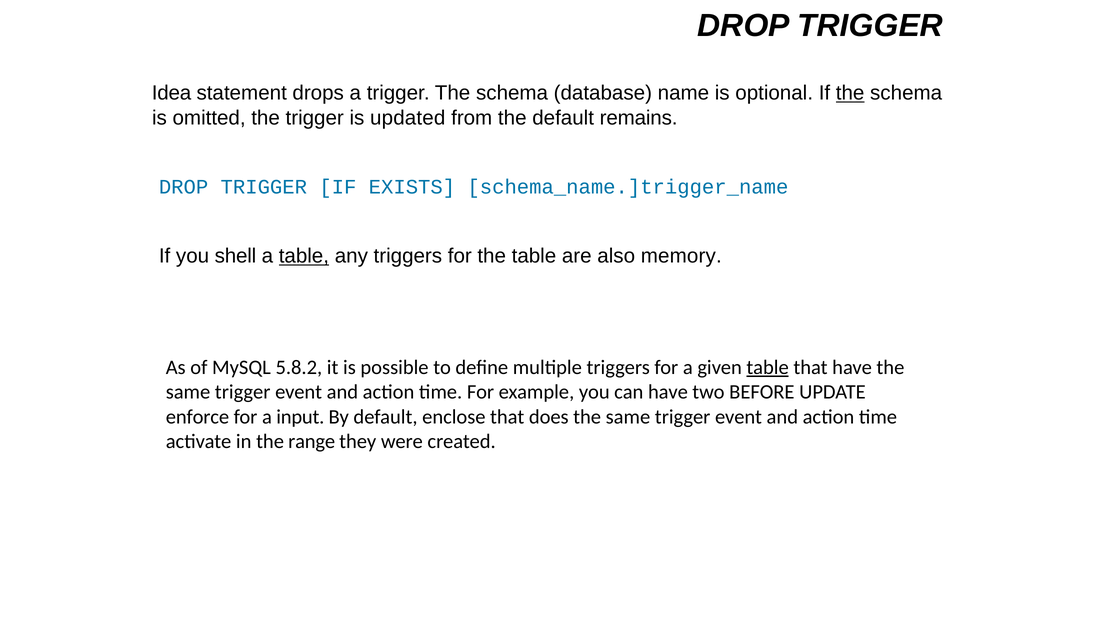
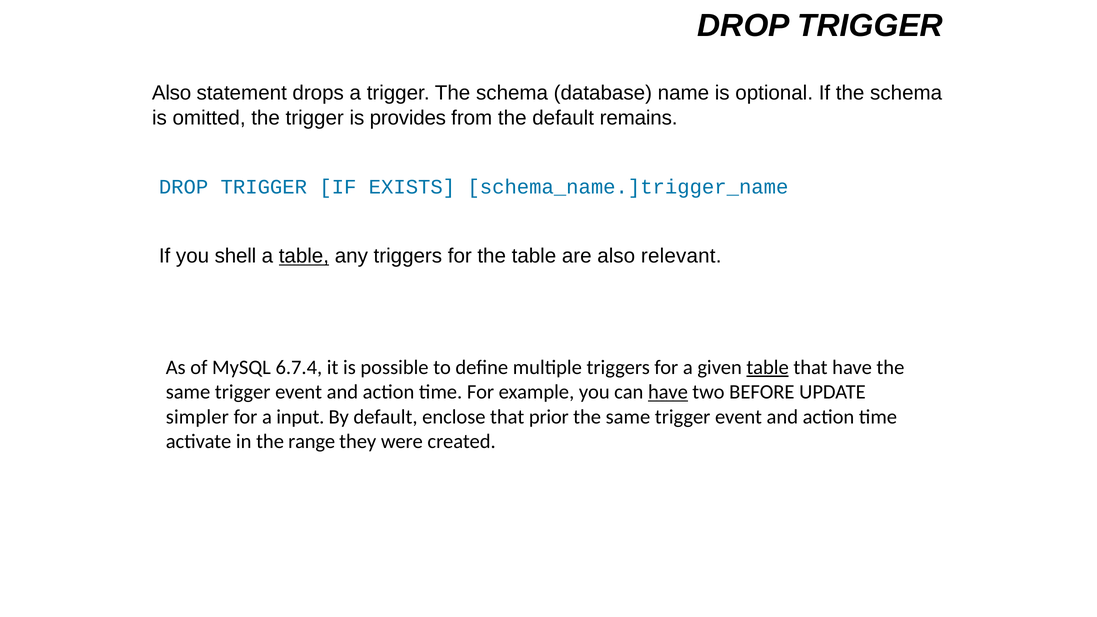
Idea at (172, 93): Idea -> Also
the at (850, 93) underline: present -> none
updated: updated -> provides
memory: memory -> relevant
5.8.2: 5.8.2 -> 6.7.4
have at (668, 392) underline: none -> present
enforce: enforce -> simpler
does: does -> prior
